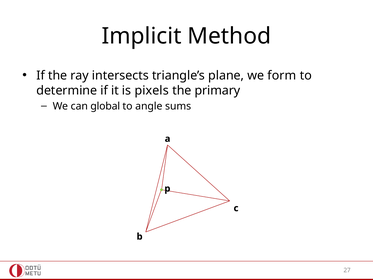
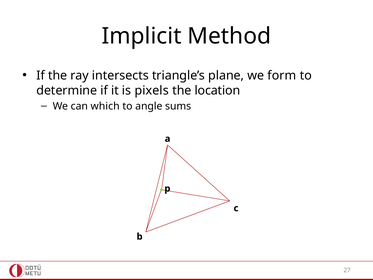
primary: primary -> location
global: global -> which
